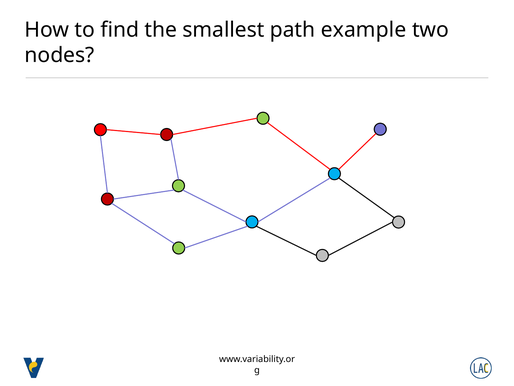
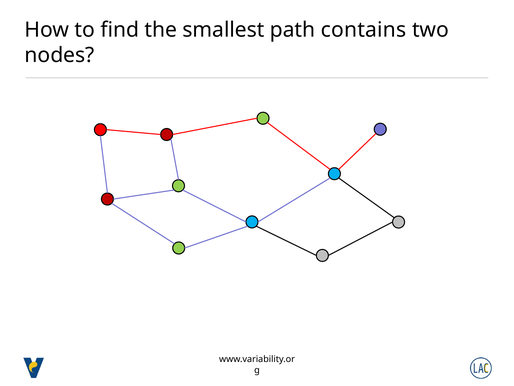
example: example -> contains
